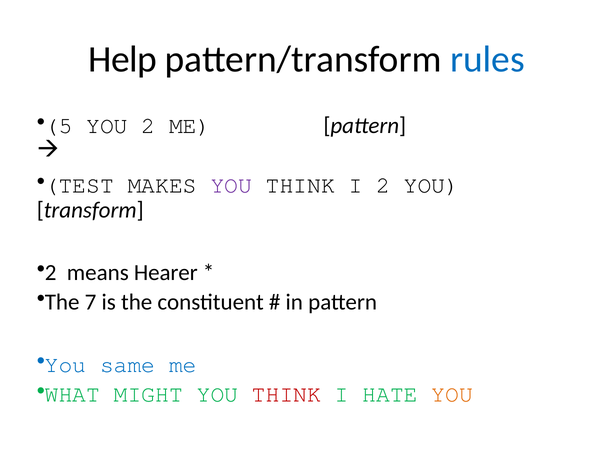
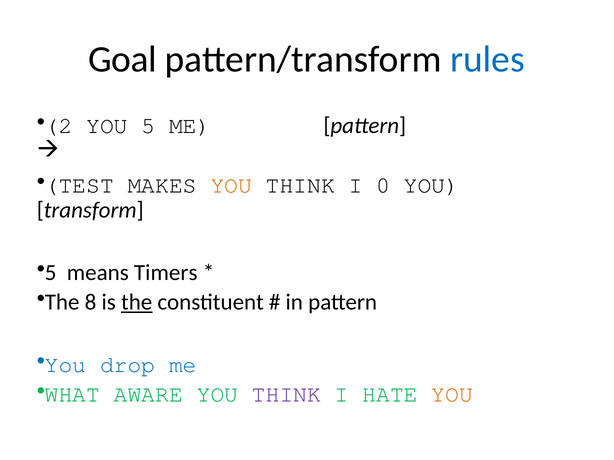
Help: Help -> Goal
5: 5 -> 2
YOU 2: 2 -> 5
YOU at (231, 186) colour: purple -> orange
I 2: 2 -> 0
2 at (51, 273): 2 -> 5
Hearer: Hearer -> Timers
7: 7 -> 8
the at (137, 303) underline: none -> present
same: same -> drop
MIGHT: MIGHT -> AWARE
THINK at (287, 395) colour: red -> purple
